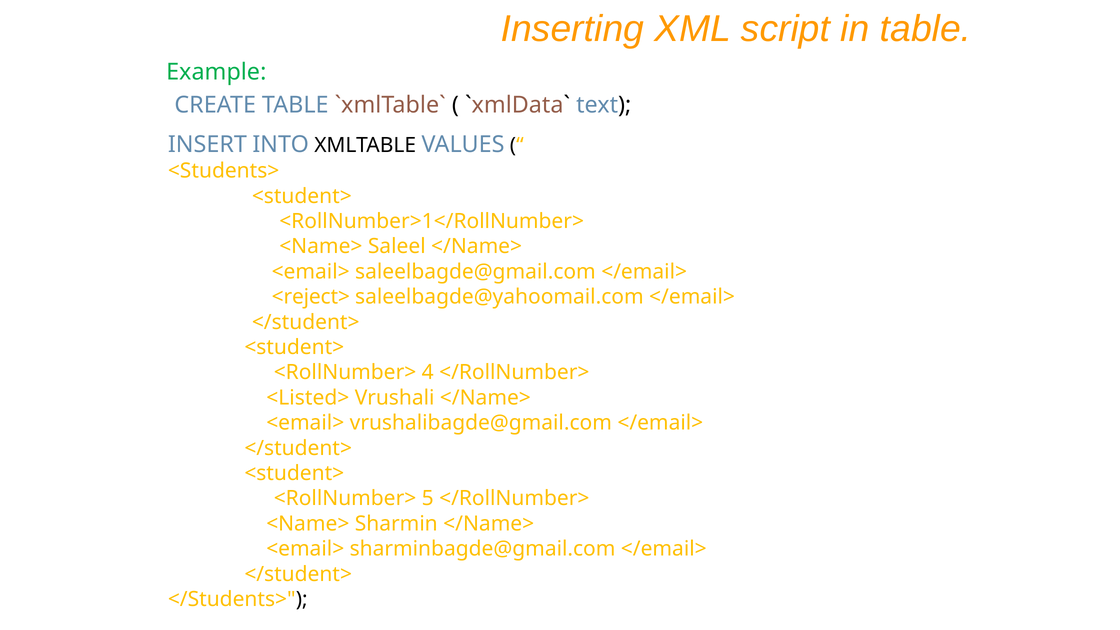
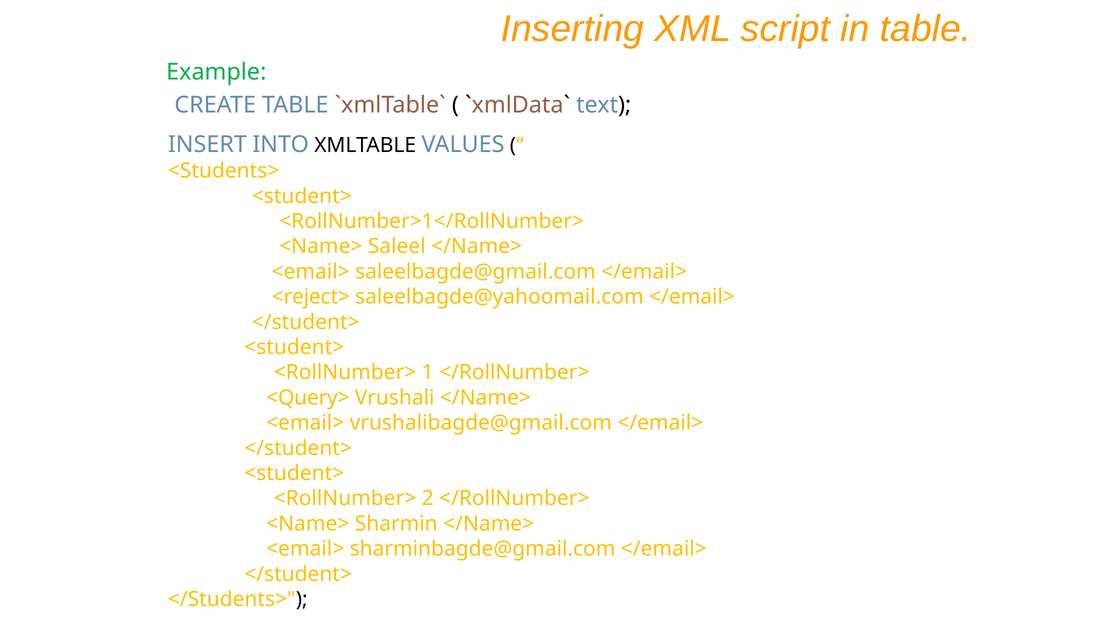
4: 4 -> 1
<Listed>: <Listed> -> <Query>
5: 5 -> 2
